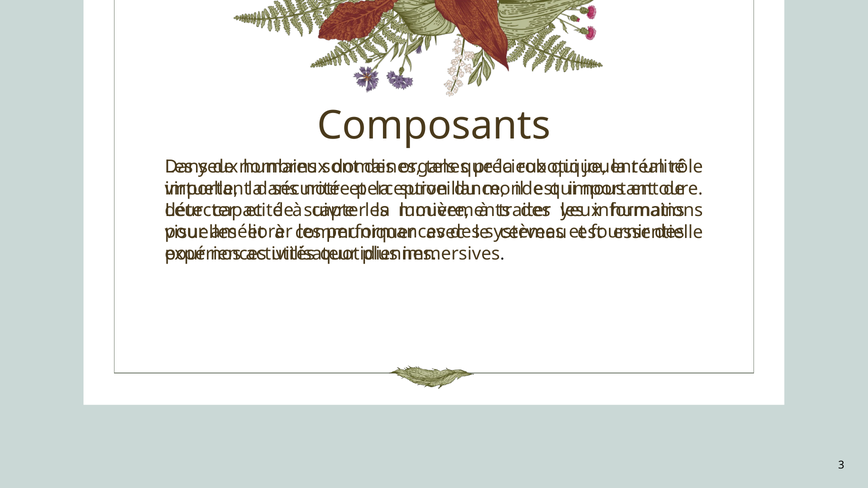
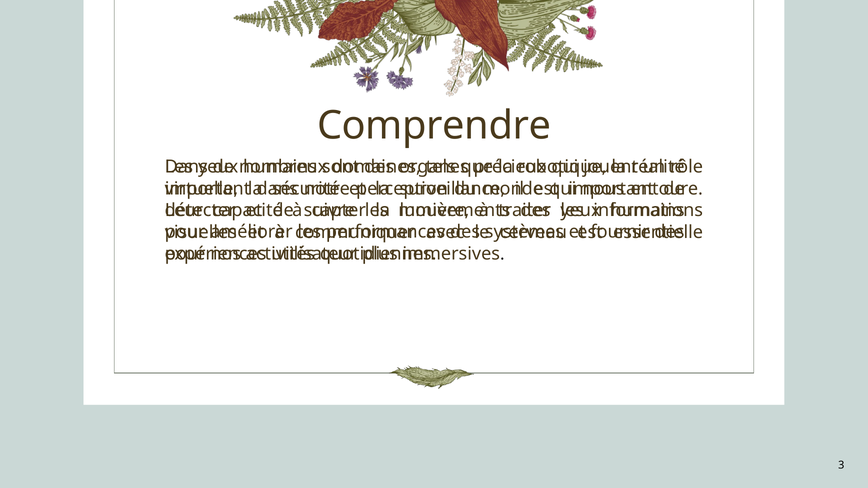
Composants: Composants -> Comprendre
